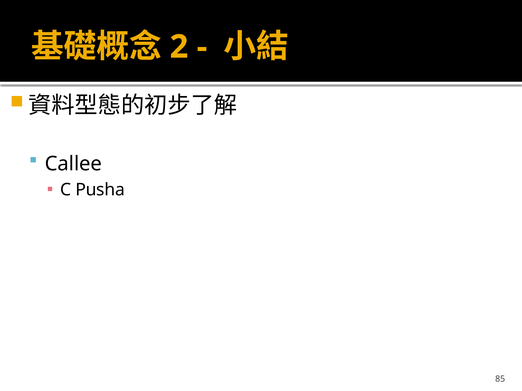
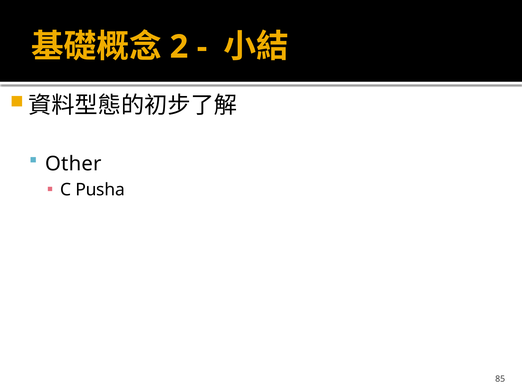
Callee: Callee -> Other
